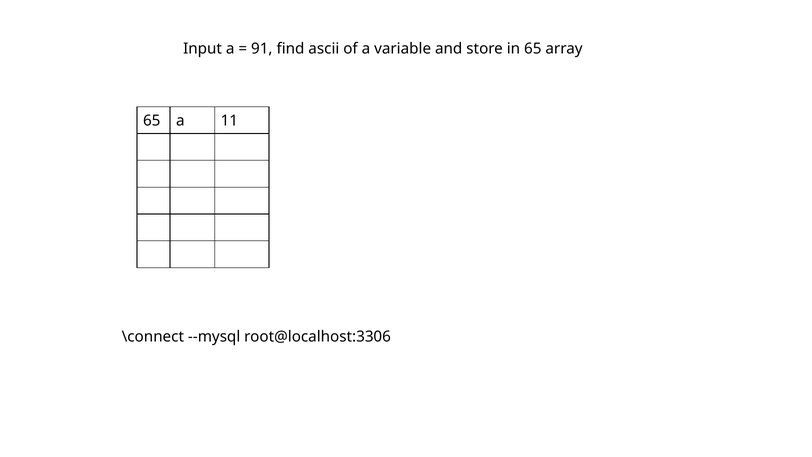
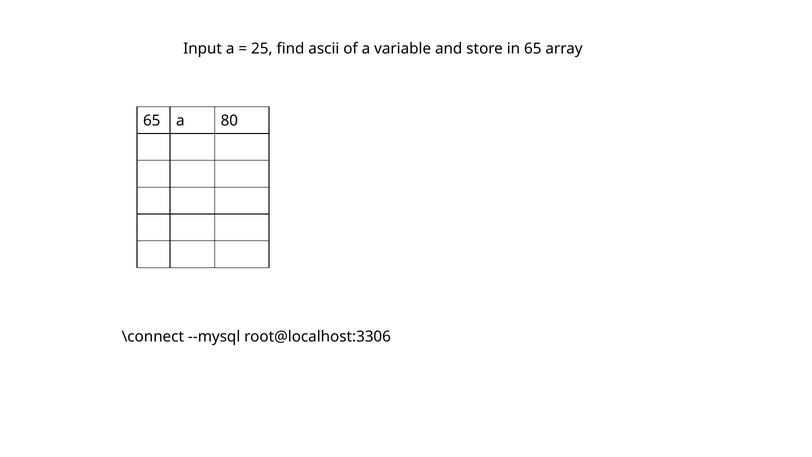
91: 91 -> 25
11: 11 -> 80
